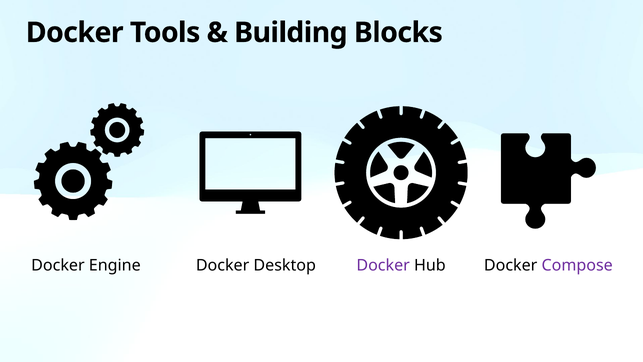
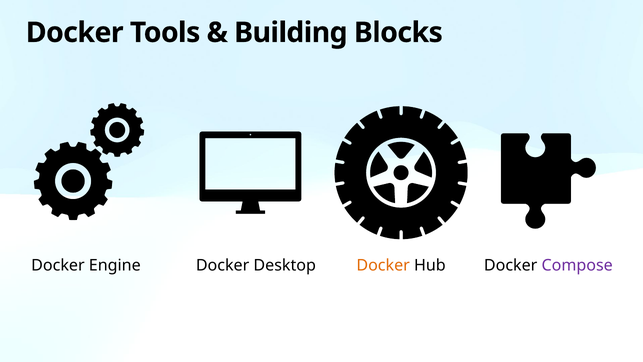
Docker at (383, 265) colour: purple -> orange
